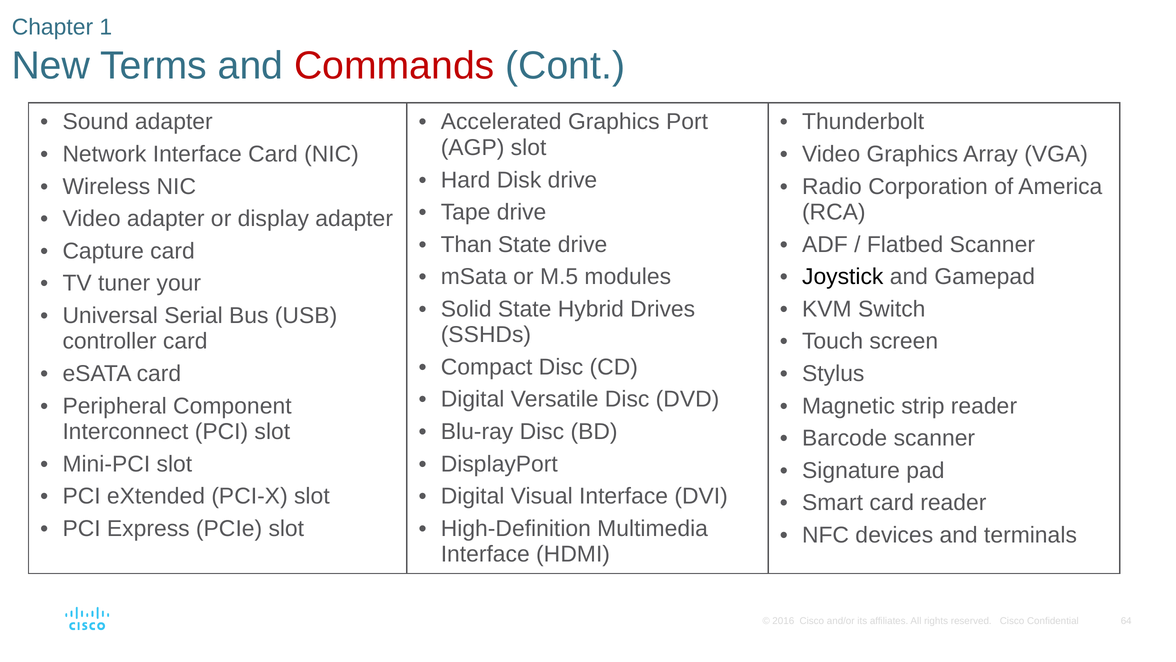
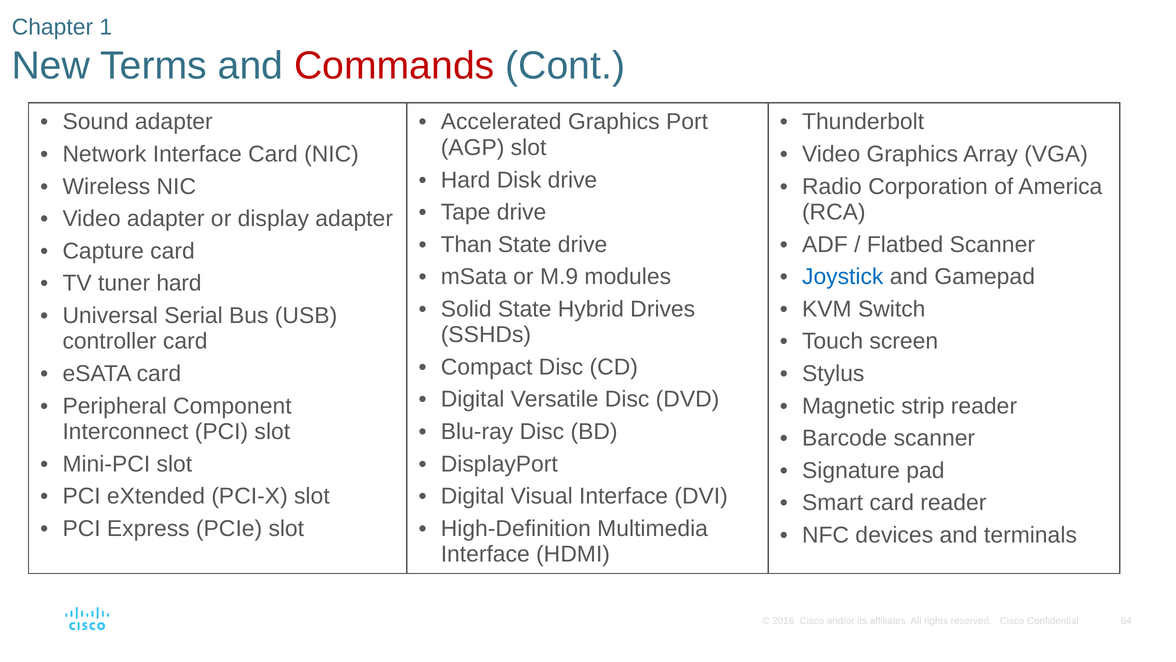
M.5: M.5 -> M.9
Joystick colour: black -> blue
tuner your: your -> hard
